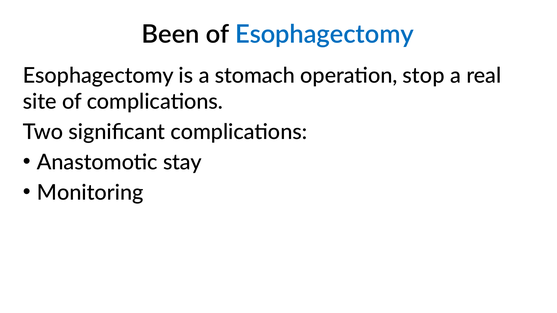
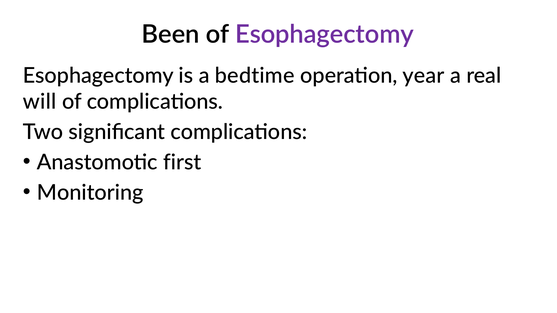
Esophagectomy at (324, 34) colour: blue -> purple
stomach: stomach -> bedtime
stop: stop -> year
site: site -> will
stay: stay -> first
